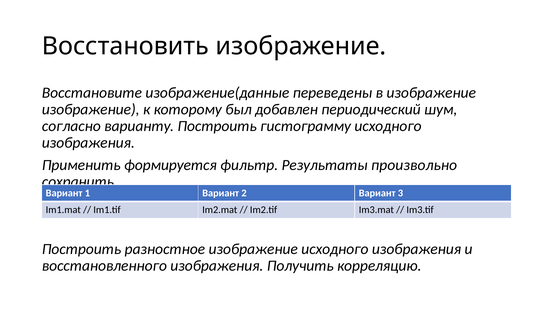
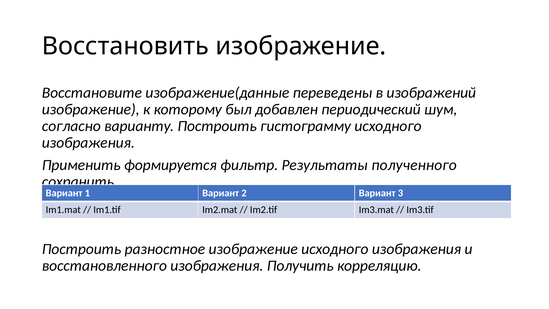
в изображение: изображение -> изображений
произвольно: произвольно -> полученного
